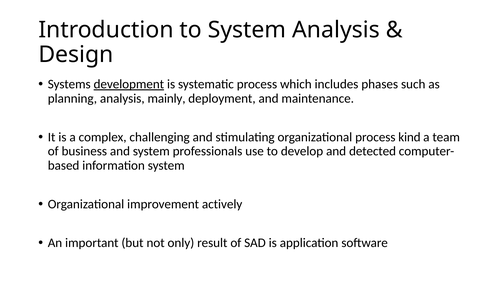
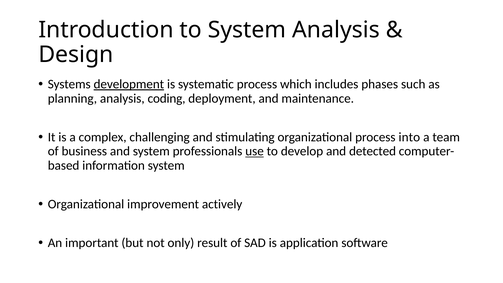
mainly: mainly -> coding
kind: kind -> into
use underline: none -> present
